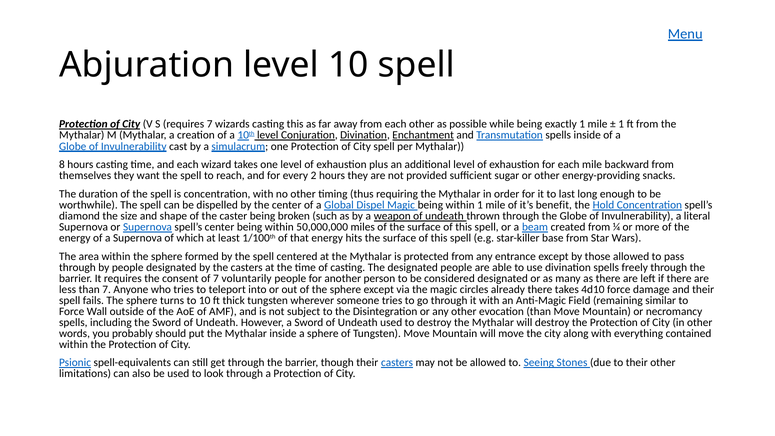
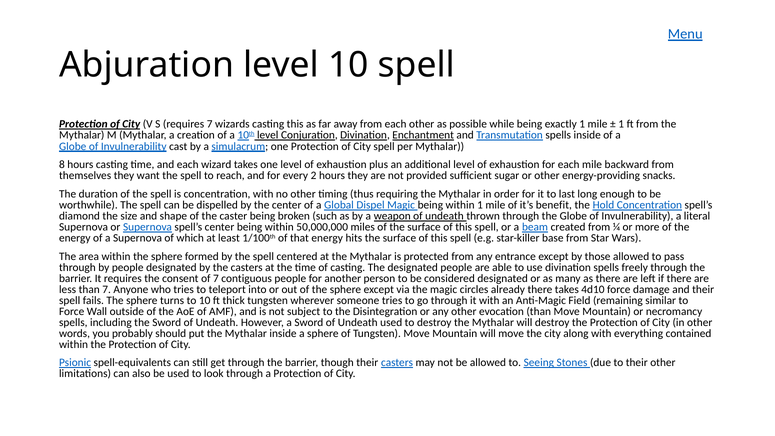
voluntarily: voluntarily -> contiguous
